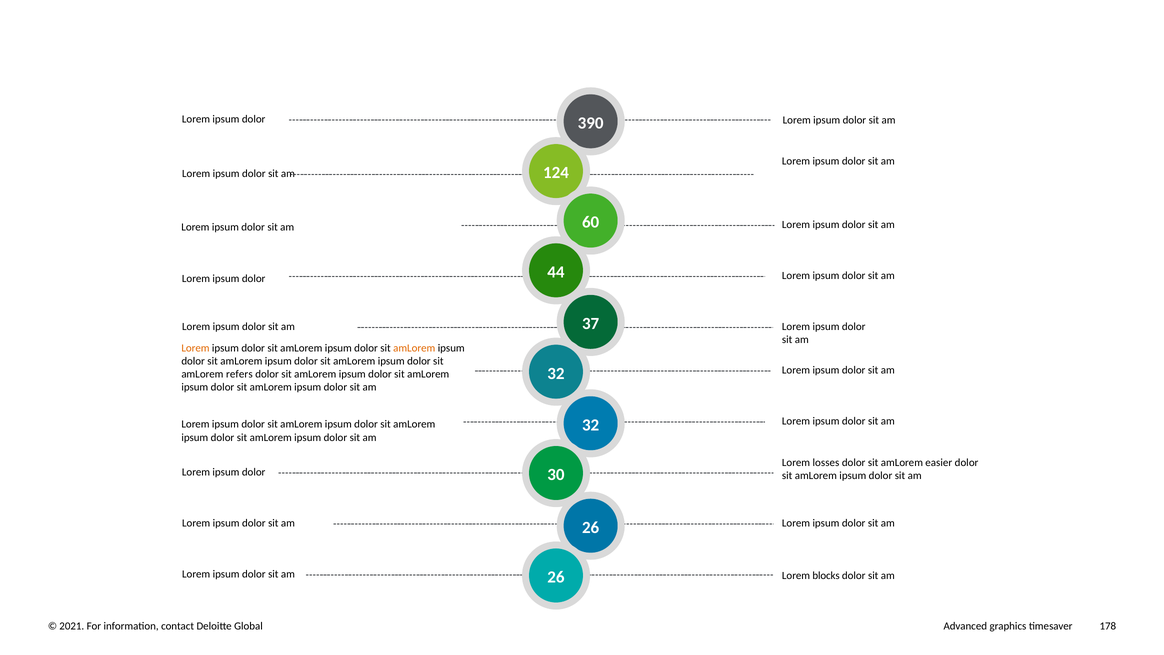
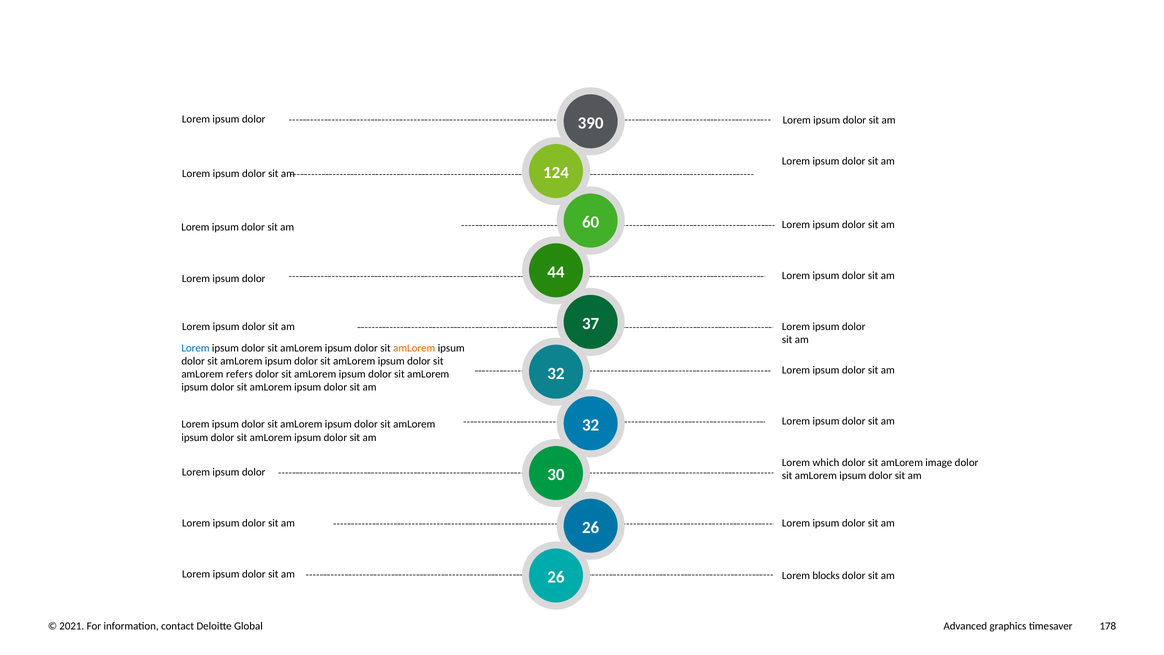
Lorem at (195, 348) colour: orange -> blue
losses: losses -> which
easier: easier -> image
